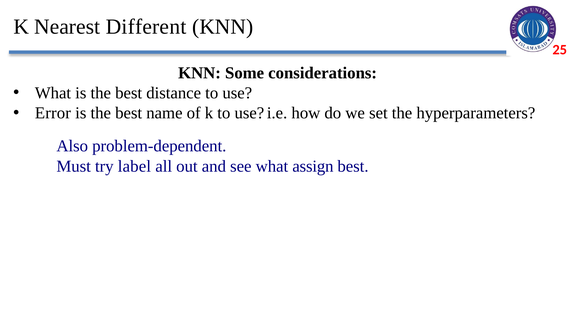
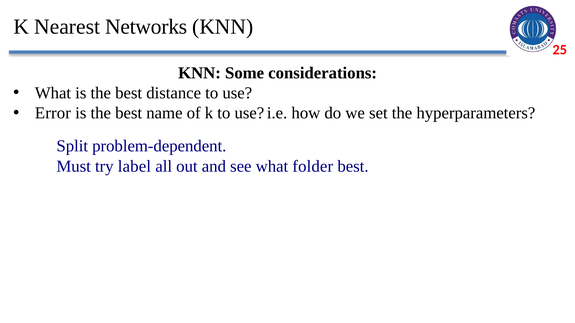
Different: Different -> Networks
Also: Also -> Split
assign: assign -> folder
